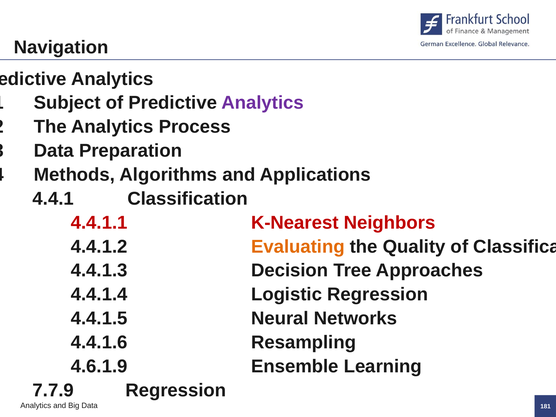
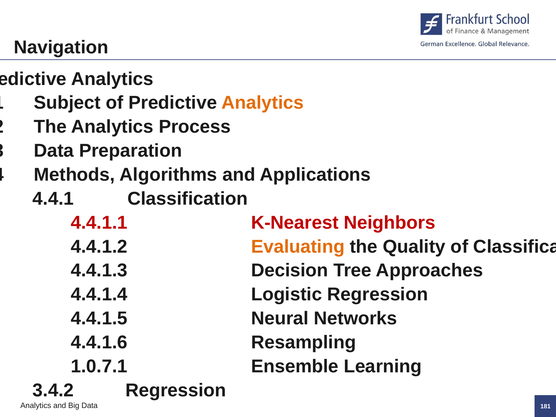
Analytics at (263, 103) colour: purple -> orange
4.6.1.9: 4.6.1.9 -> 1.0.7.1
7.7.9: 7.7.9 -> 3.4.2
